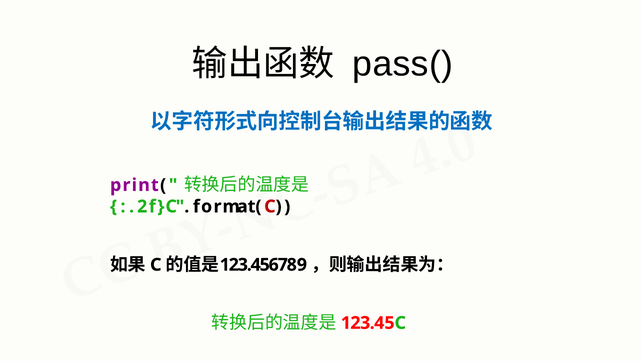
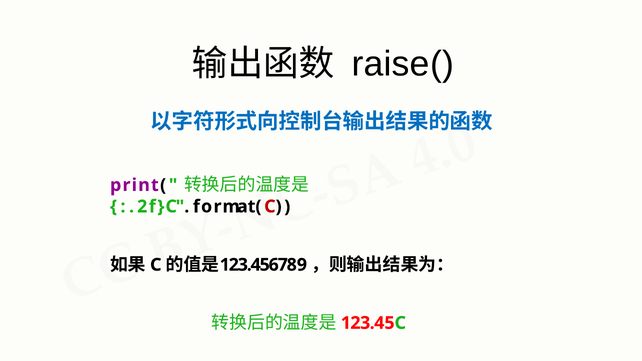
pass(: pass( -> raise(
